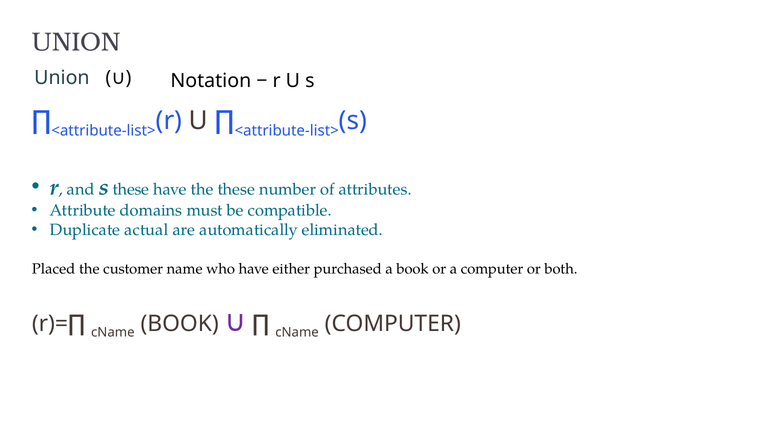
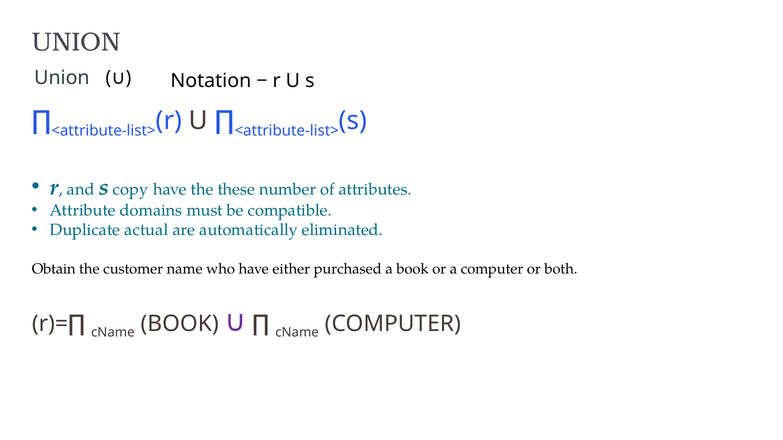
s these: these -> copy
Placed: Placed -> Obtain
